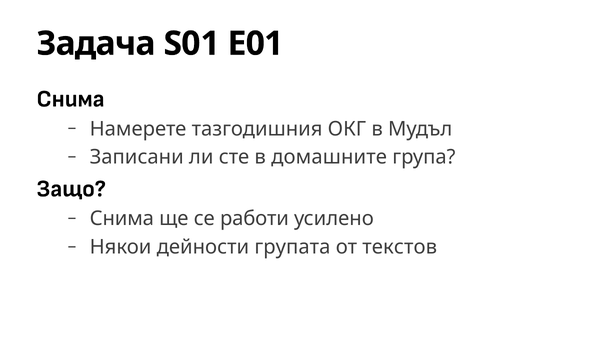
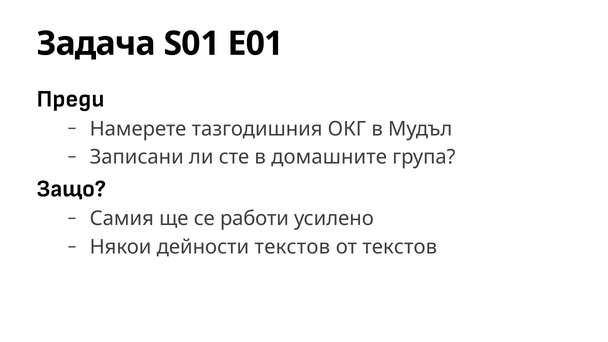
Снима at (71, 99): Снима -> Преди
Снима at (122, 219): Снима -> Самия
дейности групата: групата -> текстов
